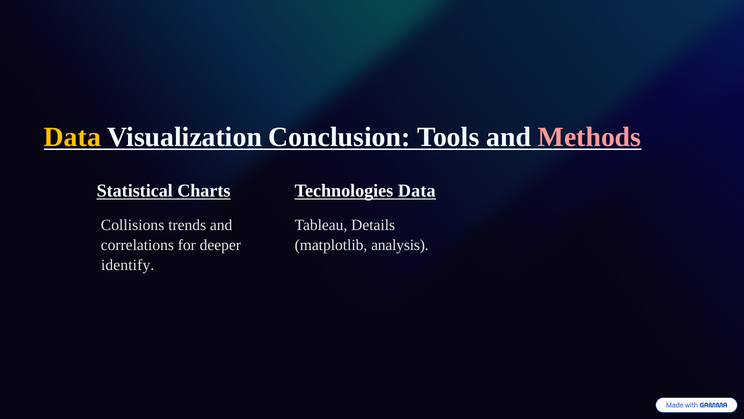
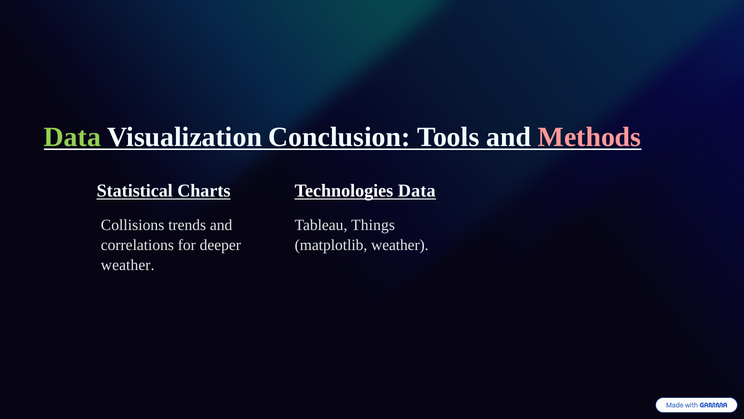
Data at (72, 137) colour: yellow -> light green
Details: Details -> Things
matplotlib analysis: analysis -> weather
identify at (128, 265): identify -> weather
